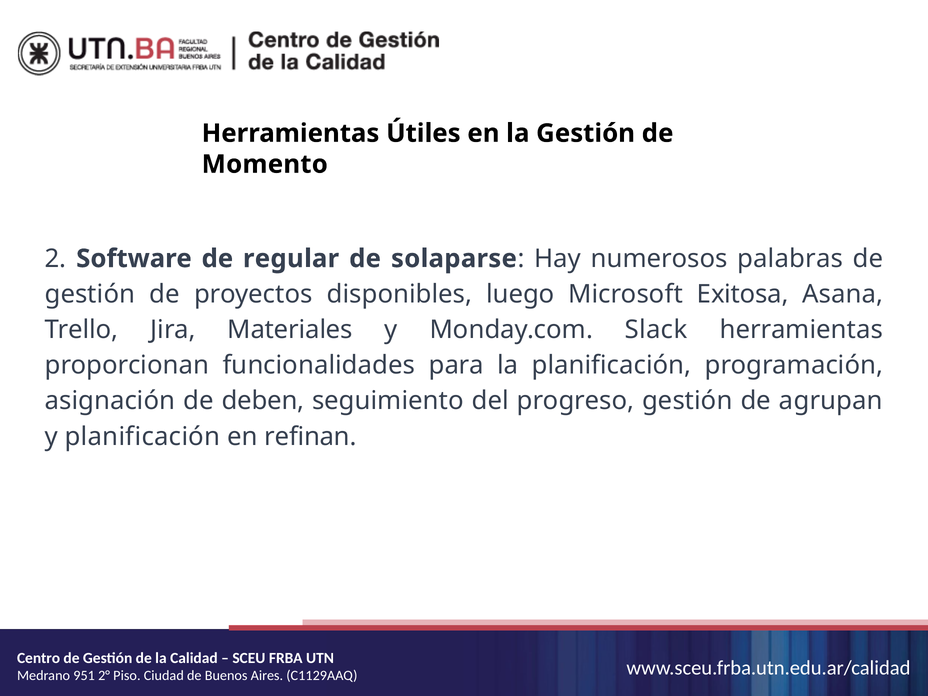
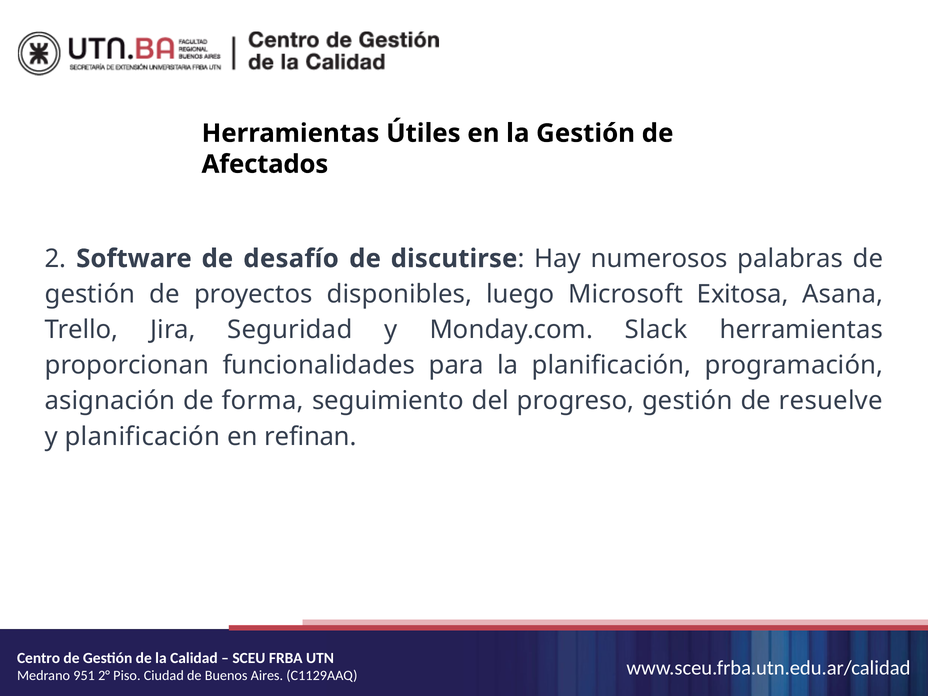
Momento: Momento -> Afectados
regular: regular -> desafío
solaparse: solaparse -> discutirse
Materiales: Materiales -> Seguridad
deben: deben -> forma
agrupan: agrupan -> resuelve
